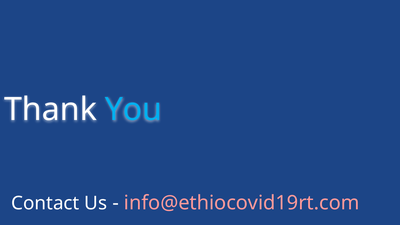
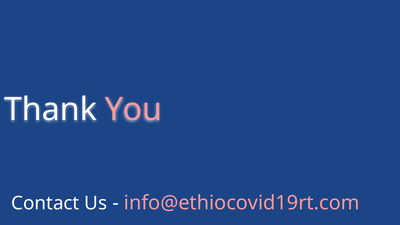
You colour: light blue -> pink
